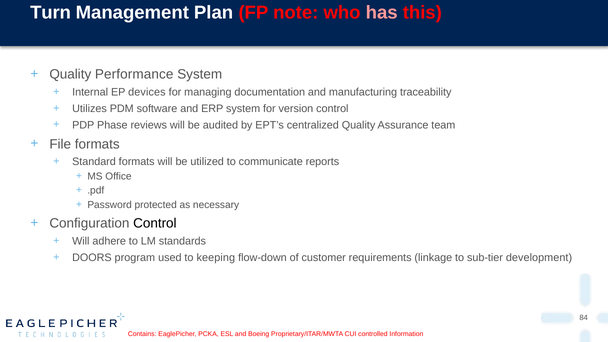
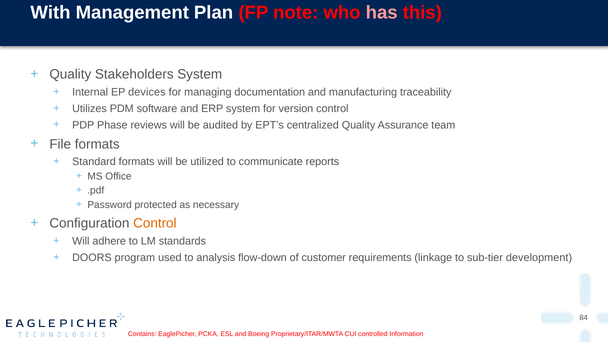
Turn: Turn -> With
Performance: Performance -> Stakeholders
Control at (155, 224) colour: black -> orange
keeping: keeping -> analysis
